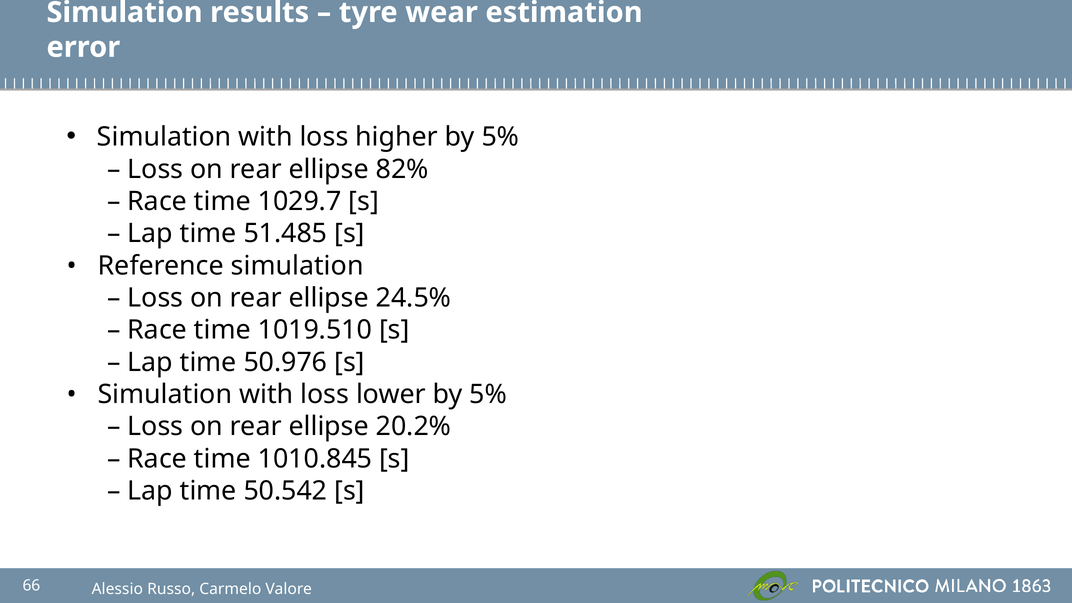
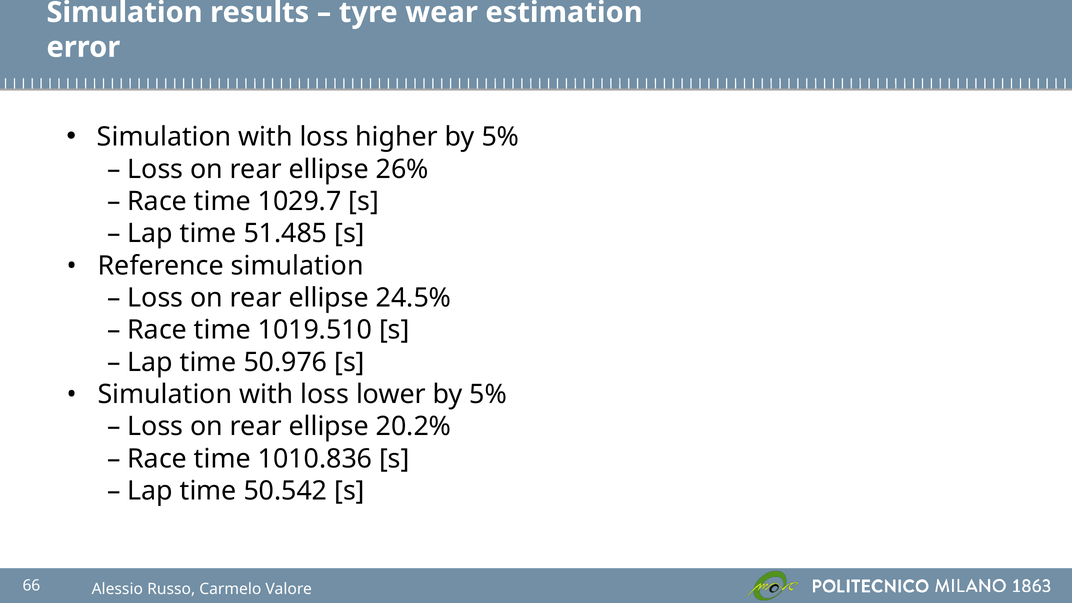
82%: 82% -> 26%
1010.845: 1010.845 -> 1010.836
